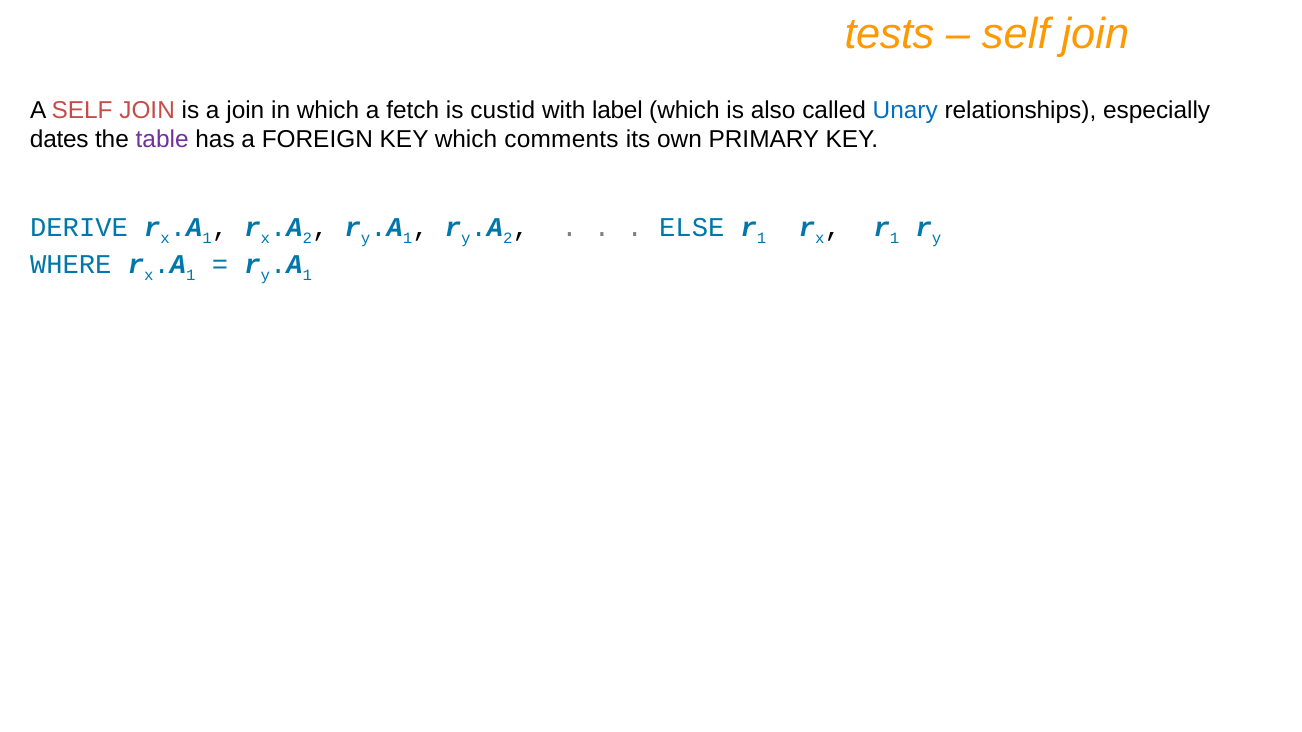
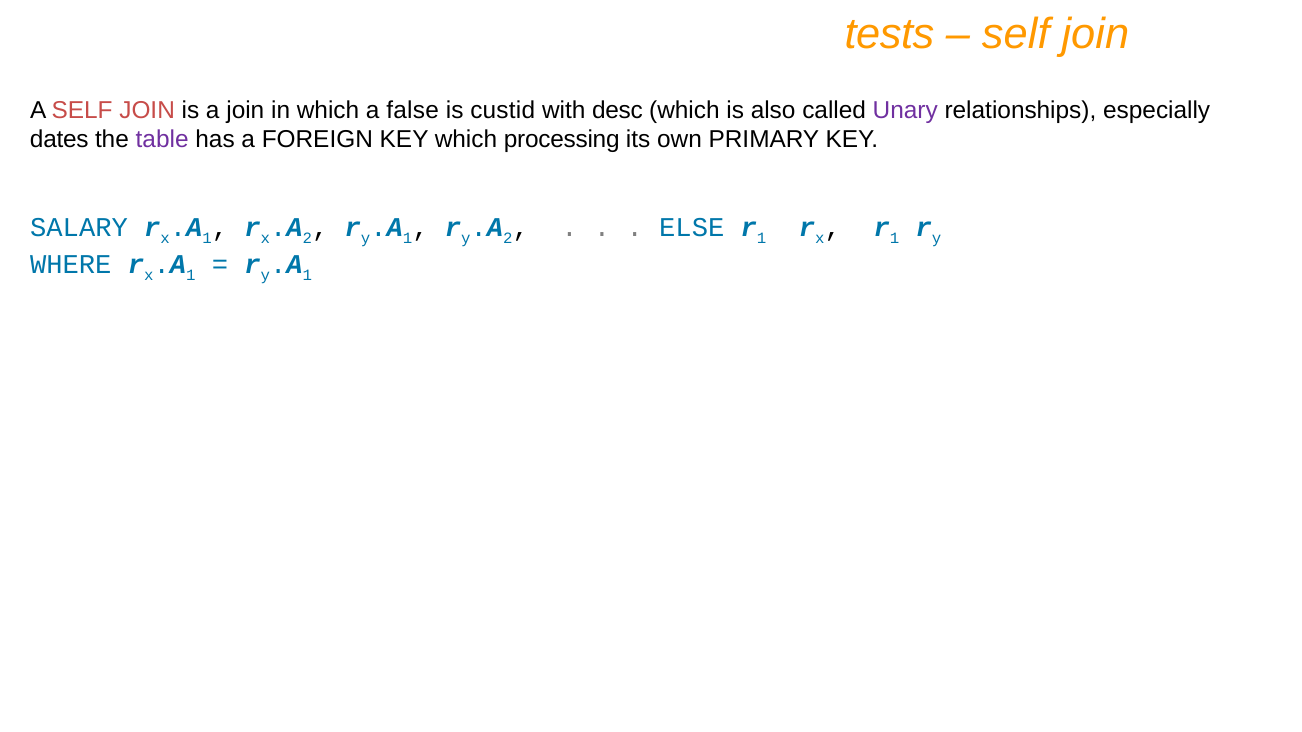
fetch: fetch -> false
label: label -> desc
Unary colour: blue -> purple
comments: comments -> processing
DERIVE: DERIVE -> SALARY
